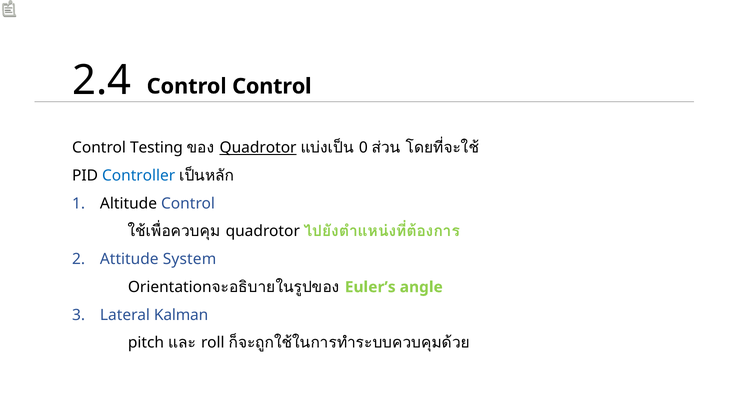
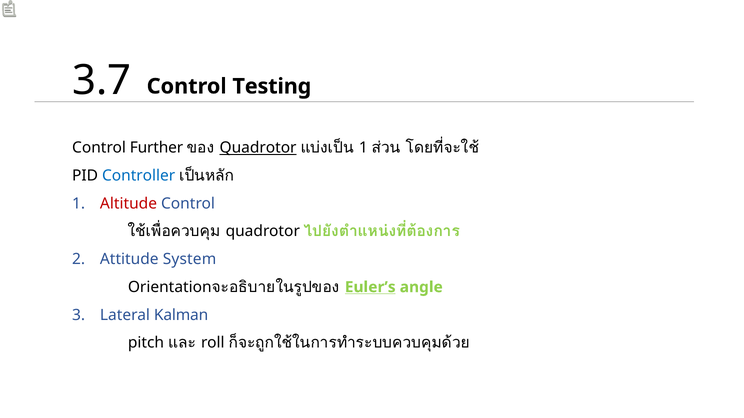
2.4: 2.4 -> 3.7
Control at (272, 86): Control -> Testing
Testing: Testing -> Further
0 at (363, 148): 0 -> 1
Altitude colour: black -> red
Euler’s underline: none -> present
